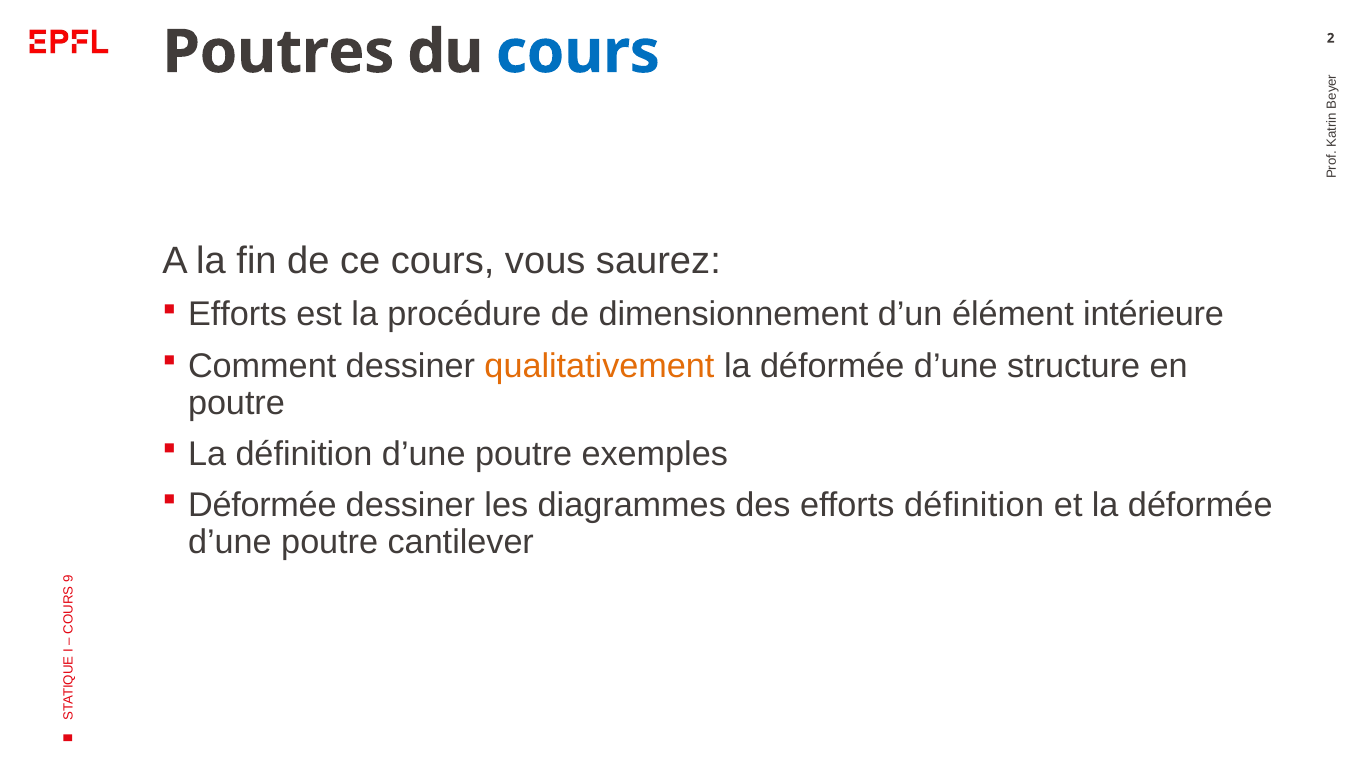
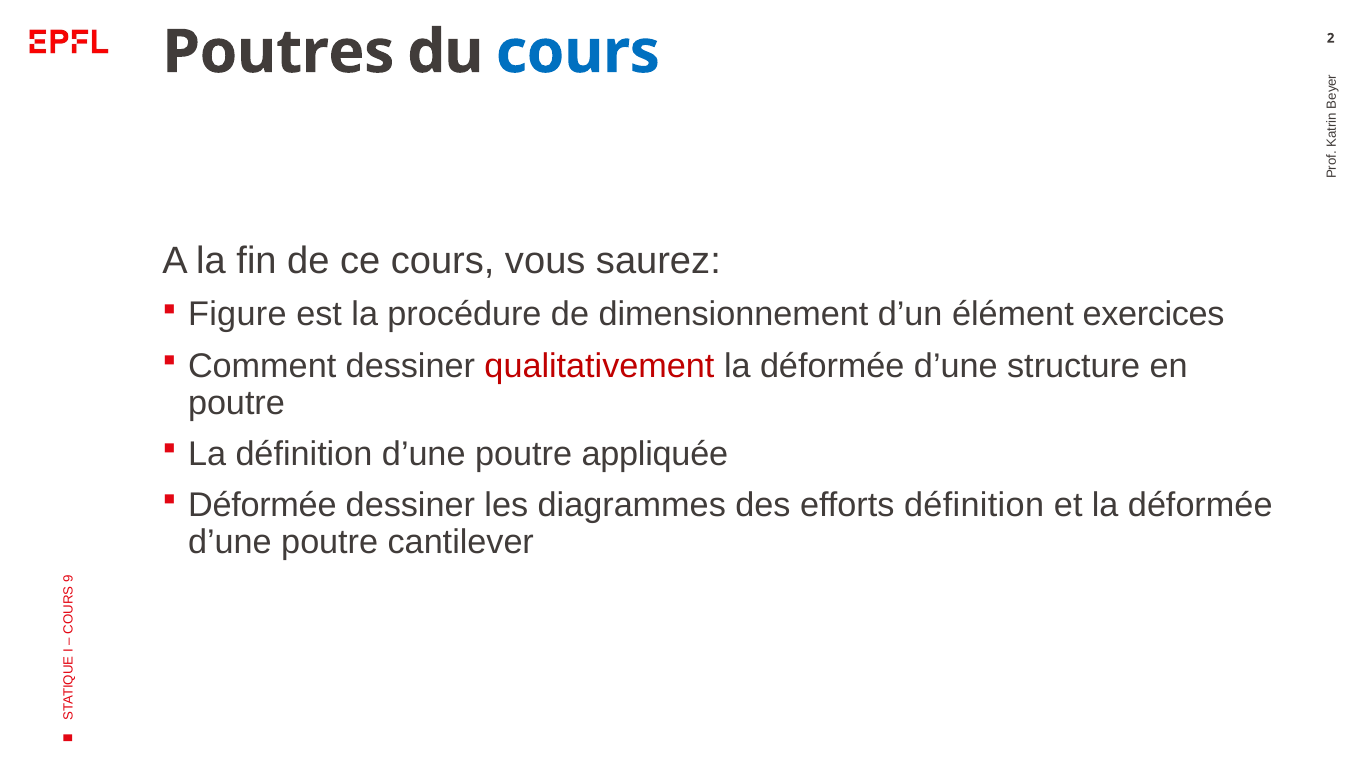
Efforts at (238, 315): Efforts -> Figure
intérieure: intérieure -> exercices
qualitativement colour: orange -> red
exemples: exemples -> appliquée
